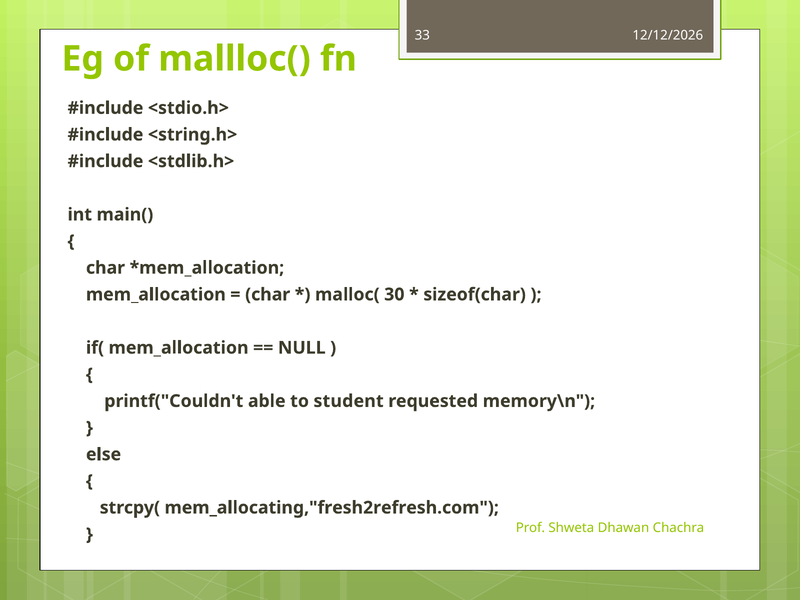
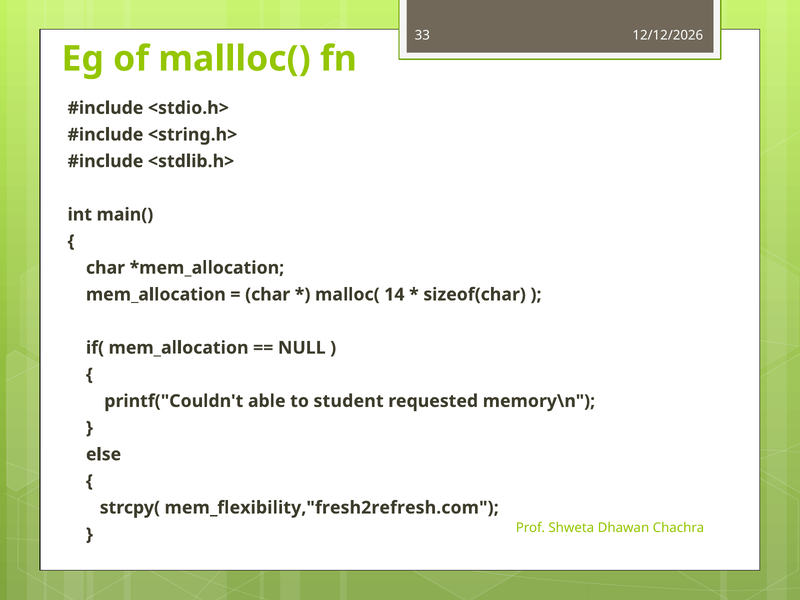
30: 30 -> 14
mem_allocating,"fresh2refresh.com: mem_allocating,"fresh2refresh.com -> mem_flexibility,"fresh2refresh.com
